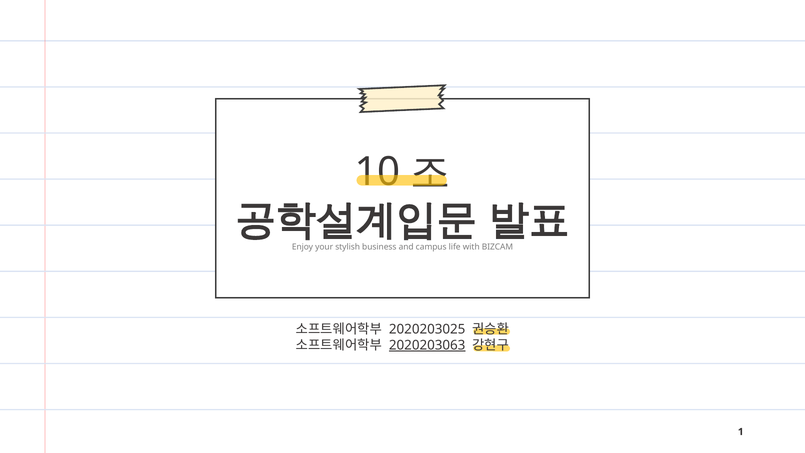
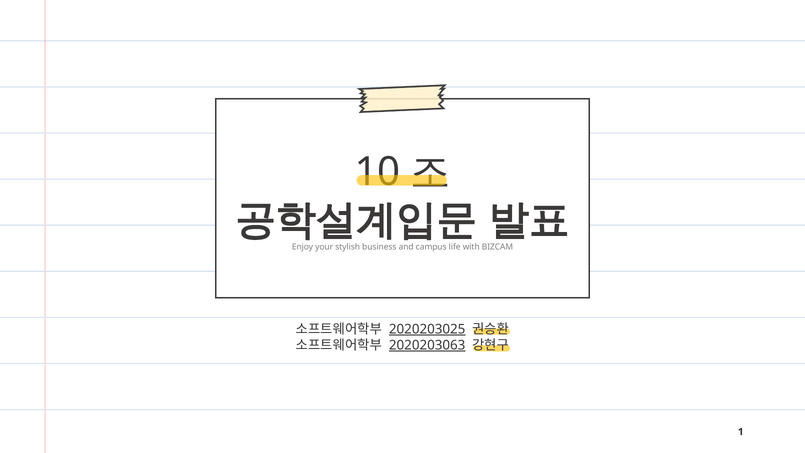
2020203025 underline: none -> present
